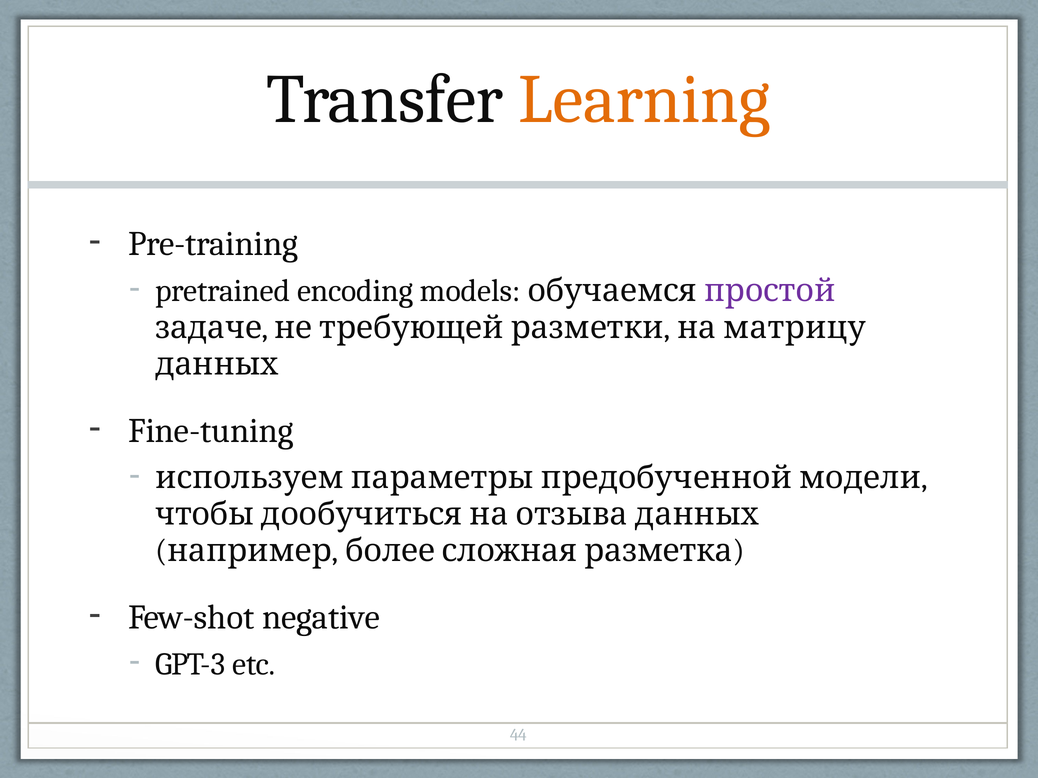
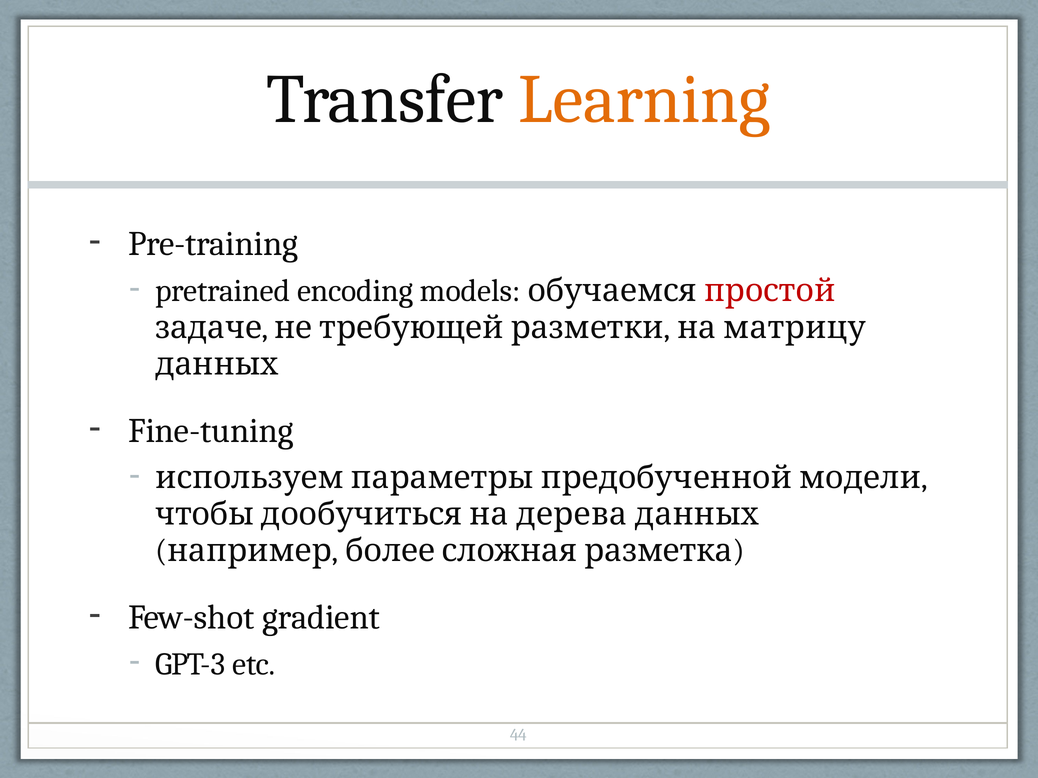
простой colour: purple -> red
отзыва: отзыва -> дерева
negative: negative -> gradient
